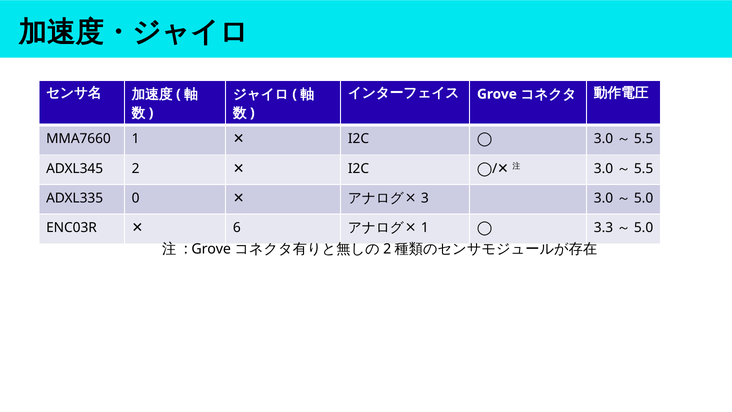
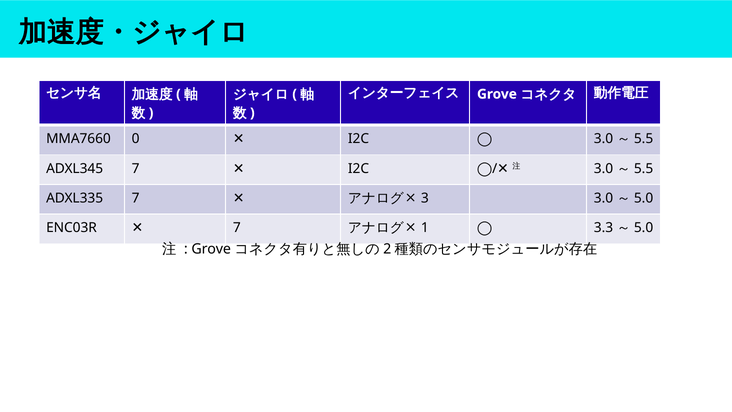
1: 1 -> 0
ADXL345 2: 2 -> 7
ADXL335 0: 0 -> 7
6 at (237, 228): 6 -> 7
